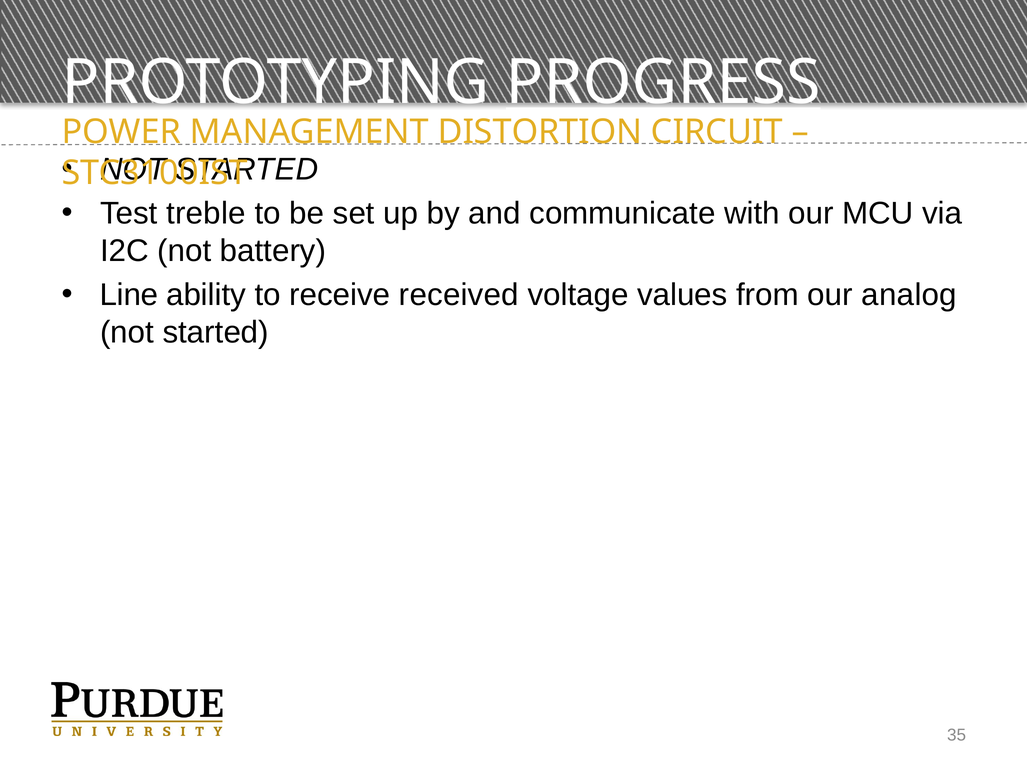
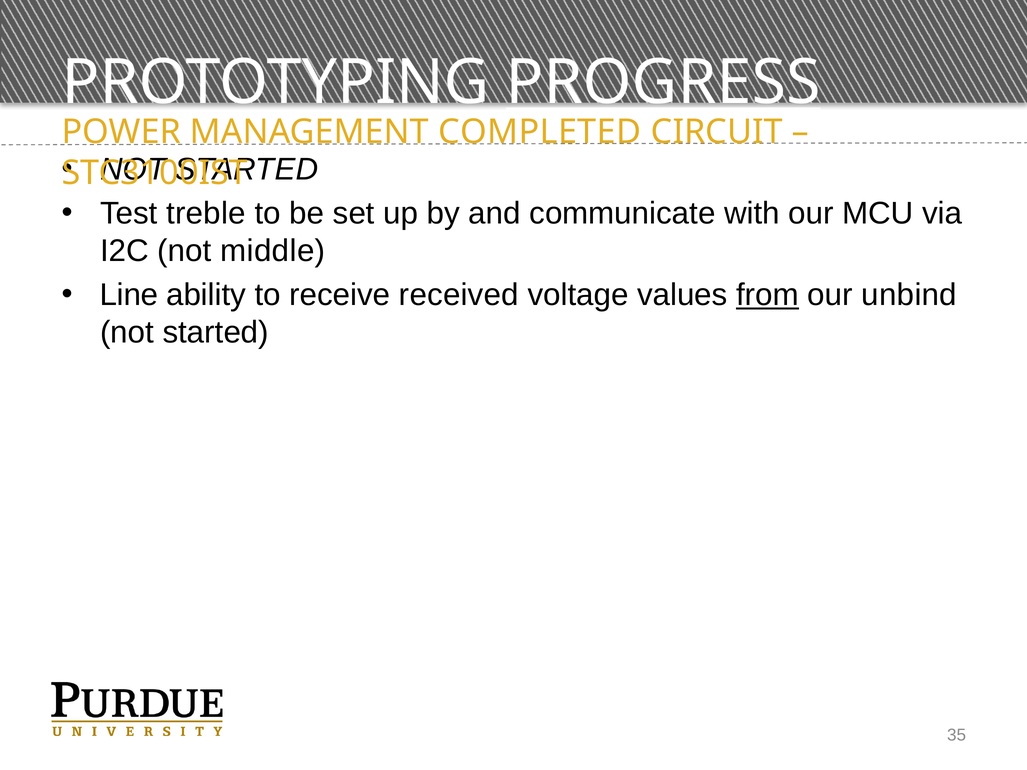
DISTORTION: DISTORTION -> COMPLETED
battery: battery -> middle
from underline: none -> present
analog: analog -> unbind
